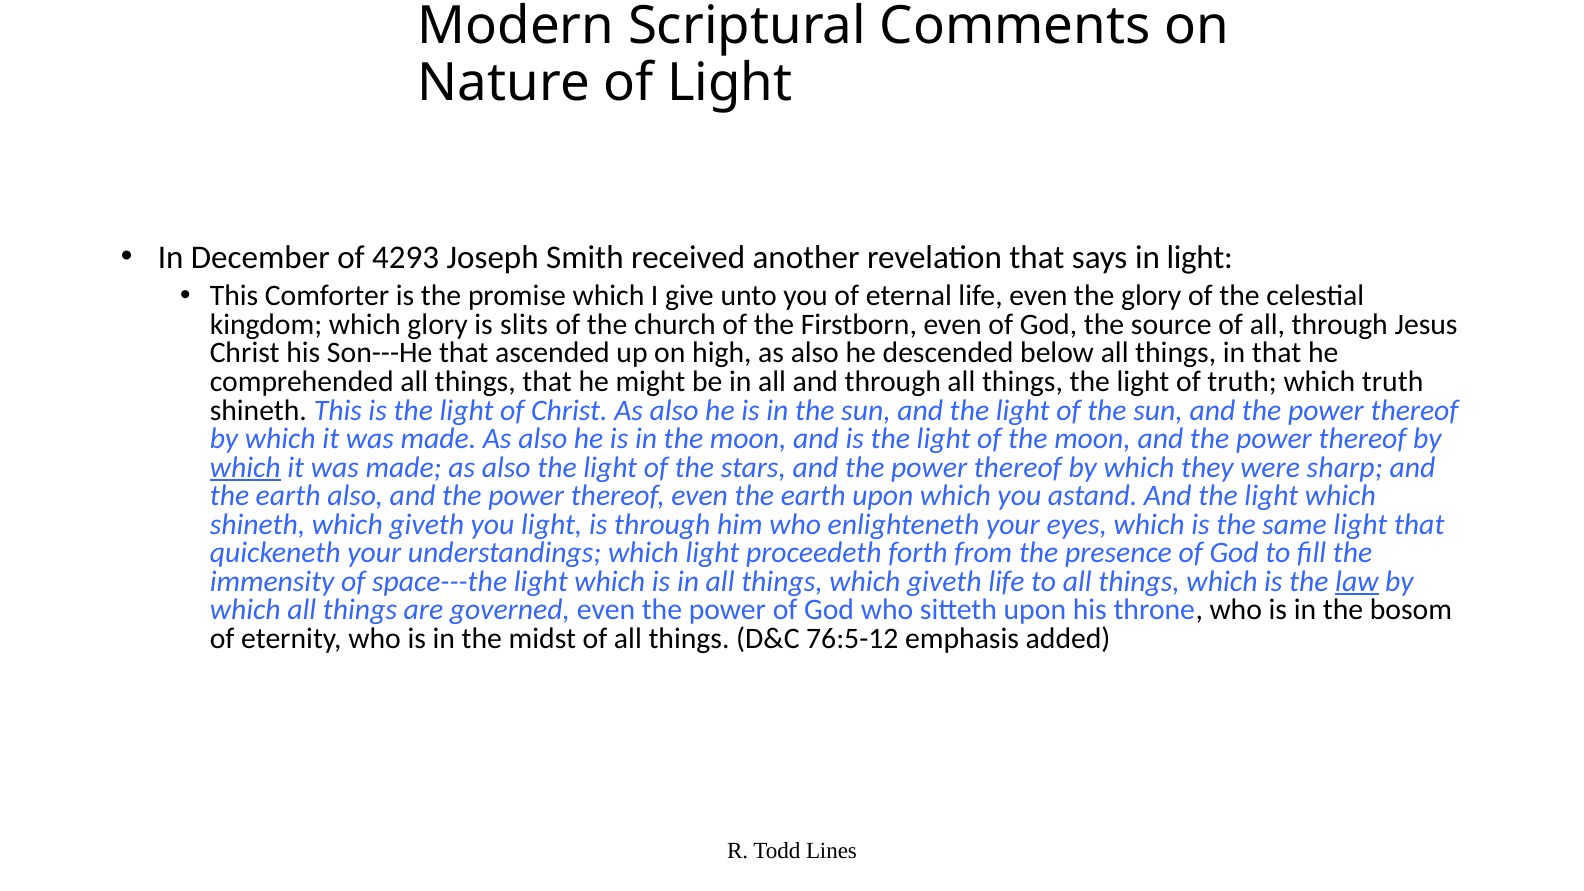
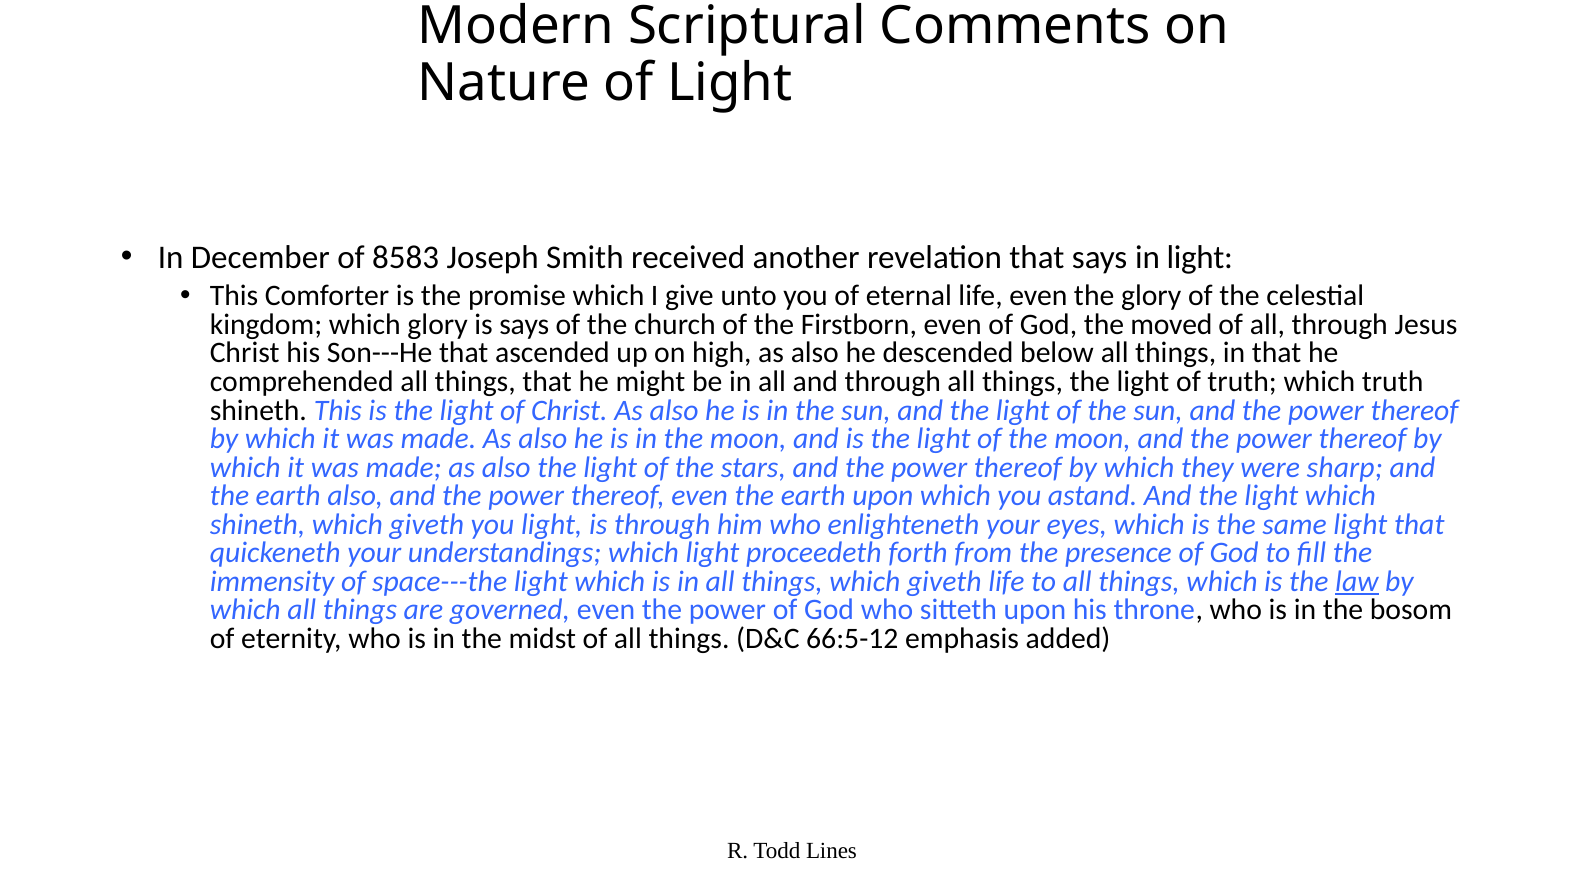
4293: 4293 -> 8583
is slits: slits -> says
source: source -> moved
which at (245, 467) underline: present -> none
76:5-12: 76:5-12 -> 66:5-12
